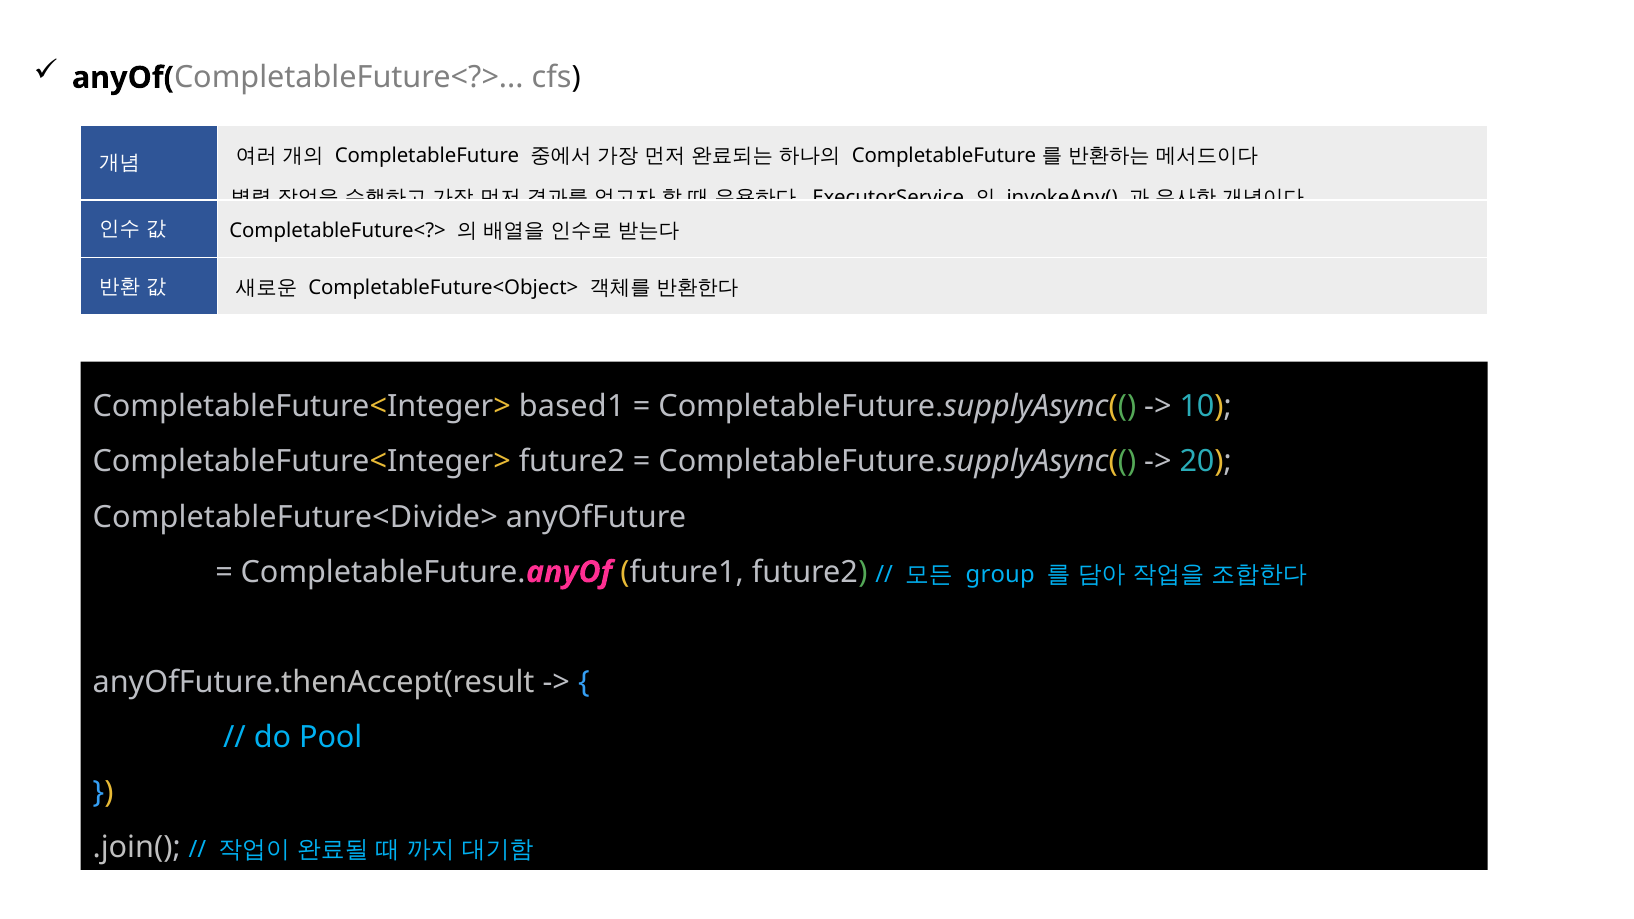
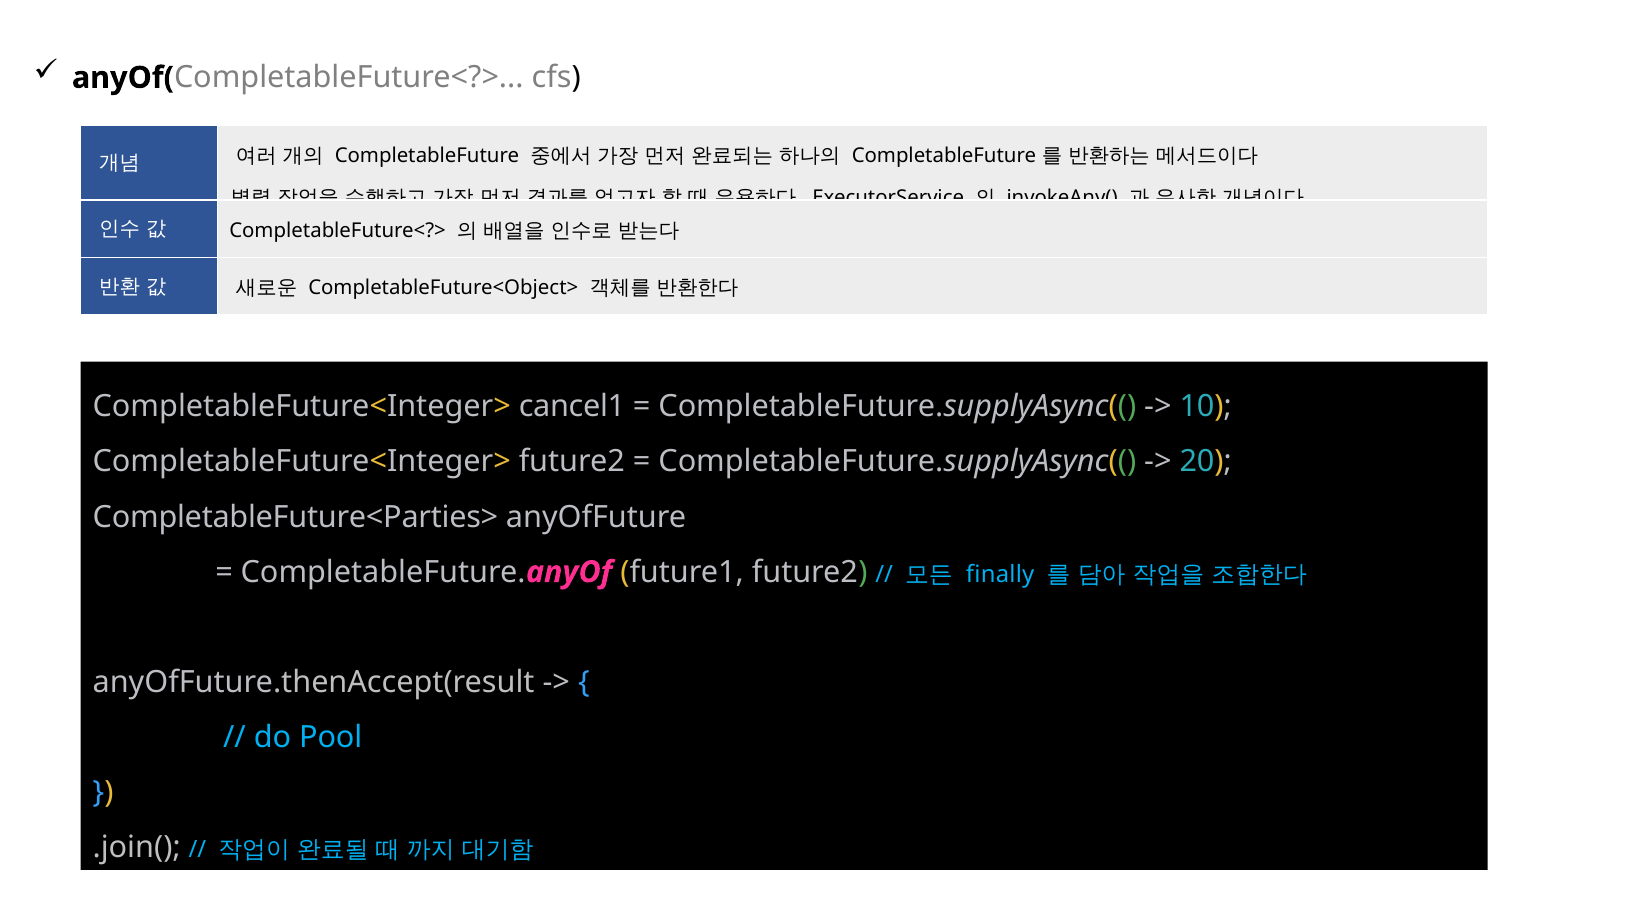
based1: based1 -> cancel1
CompletableFuture<Divide>: CompletableFuture<Divide> -> CompletableFuture<Parties>
group: group -> finally
